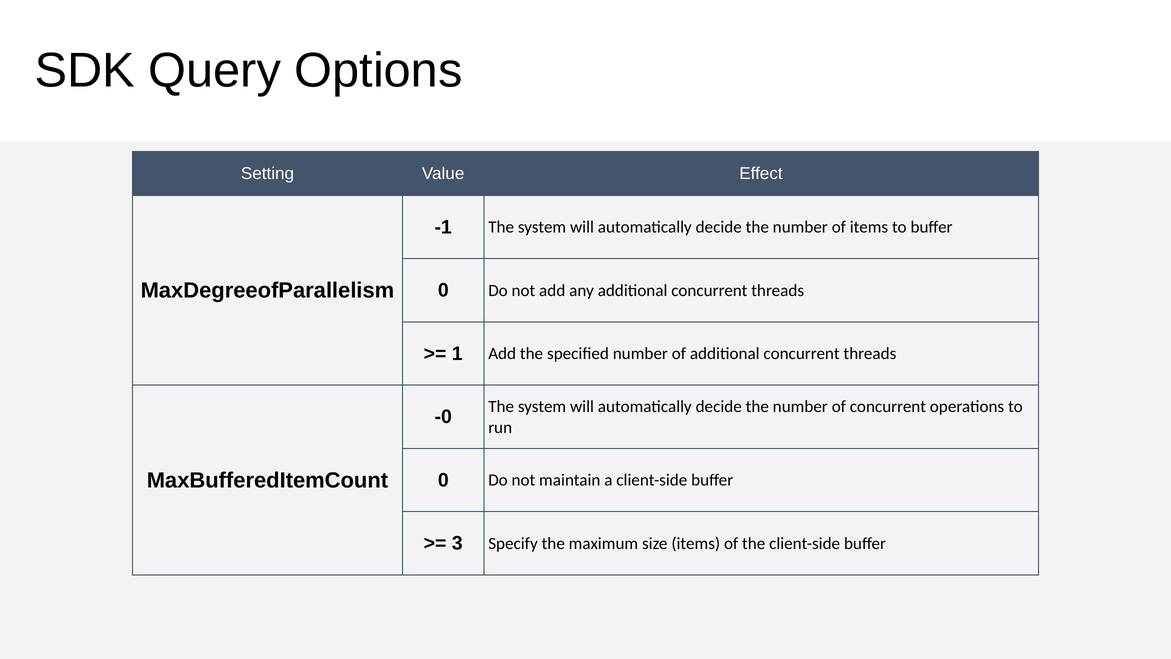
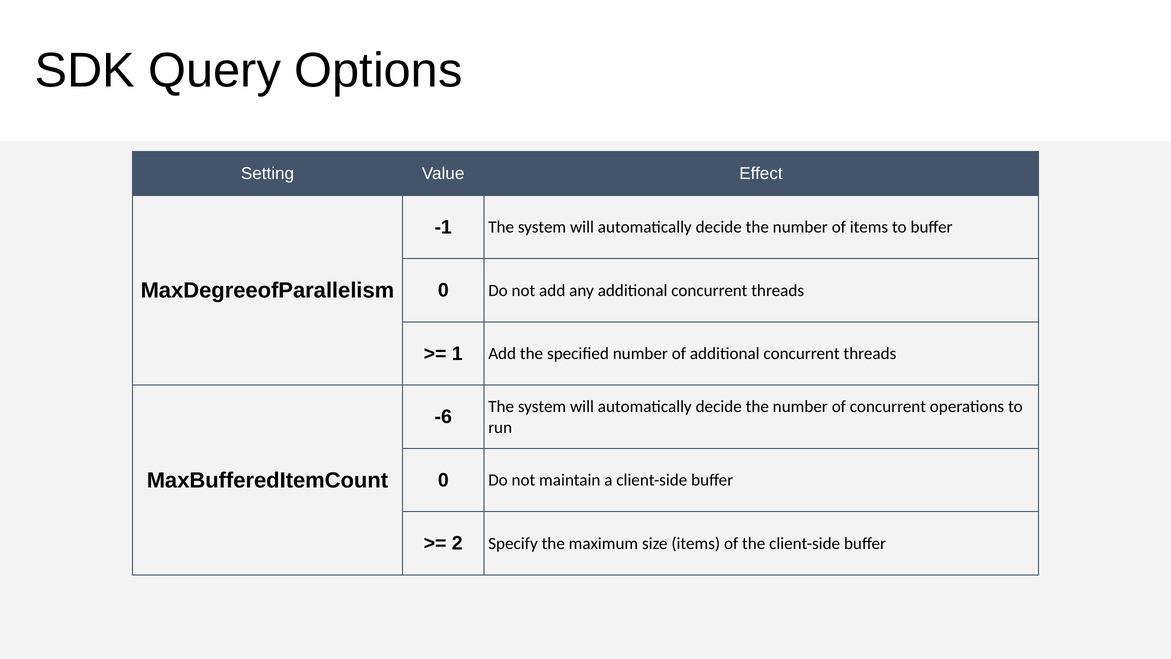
-0: -0 -> -6
3: 3 -> 2
